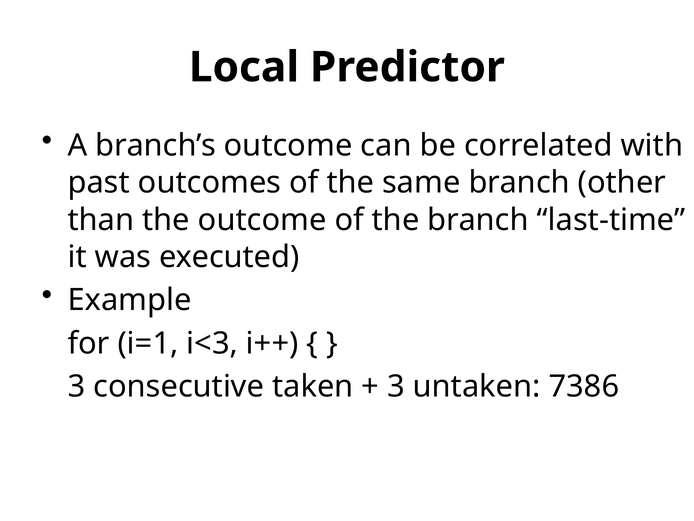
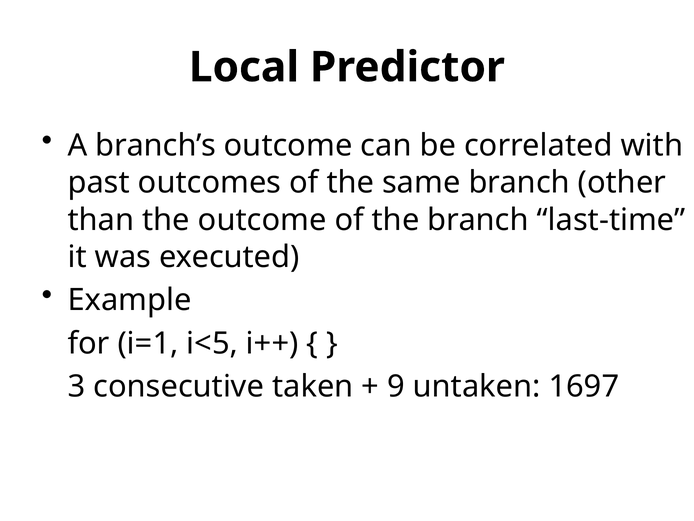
i<3: i<3 -> i<5
3 at (396, 386): 3 -> 9
7386: 7386 -> 1697
